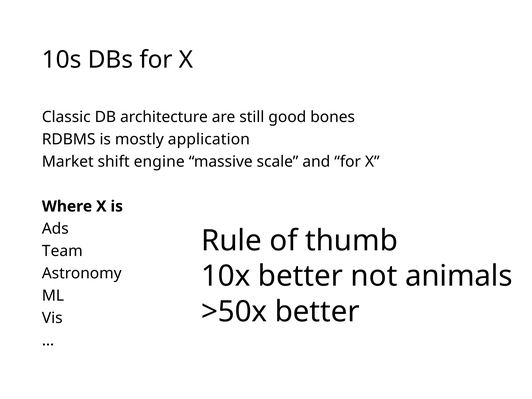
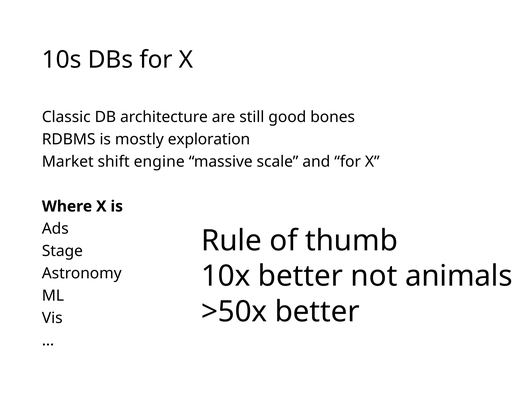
application: application -> exploration
Team: Team -> Stage
